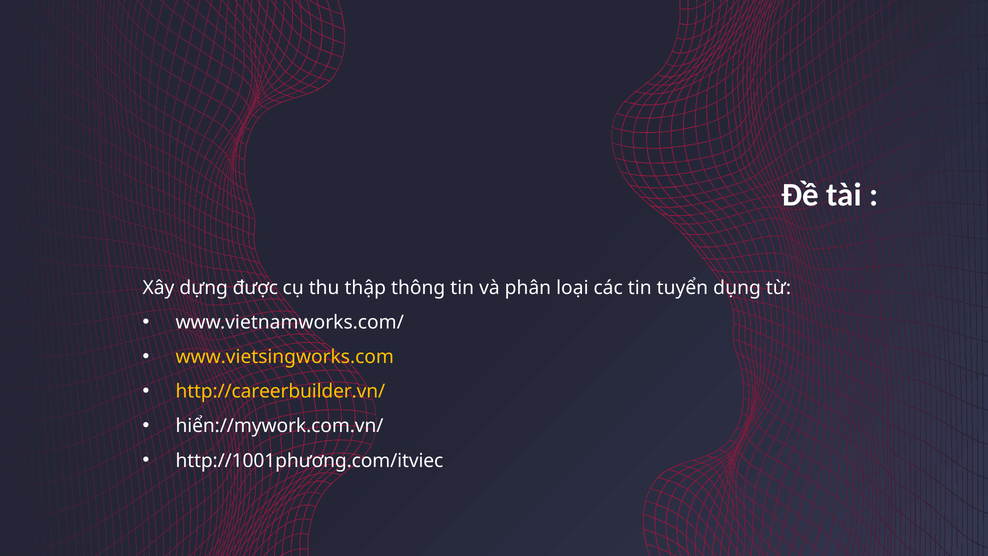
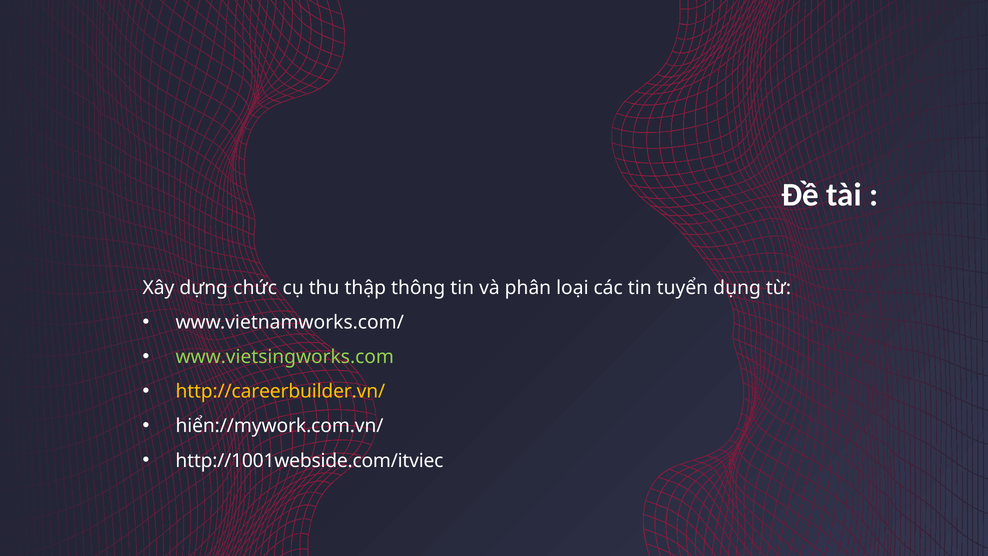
được: được -> chức
www.vietsingworks.com colour: yellow -> light green
http://1001phương.com/itviec: http://1001phương.com/itviec -> http://1001webside.com/itviec
